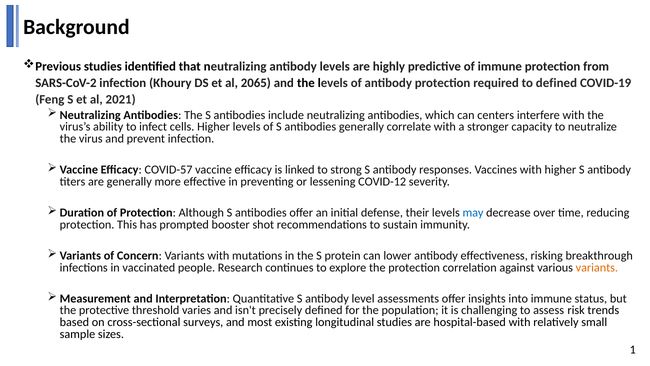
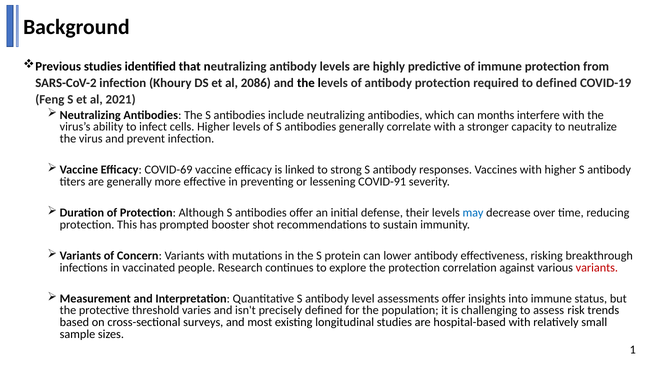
2065: 2065 -> 2086
centers: centers -> months
COVID-57: COVID-57 -> COVID-69
COVID-12: COVID-12 -> COVID-91
variants at (597, 267) colour: orange -> red
